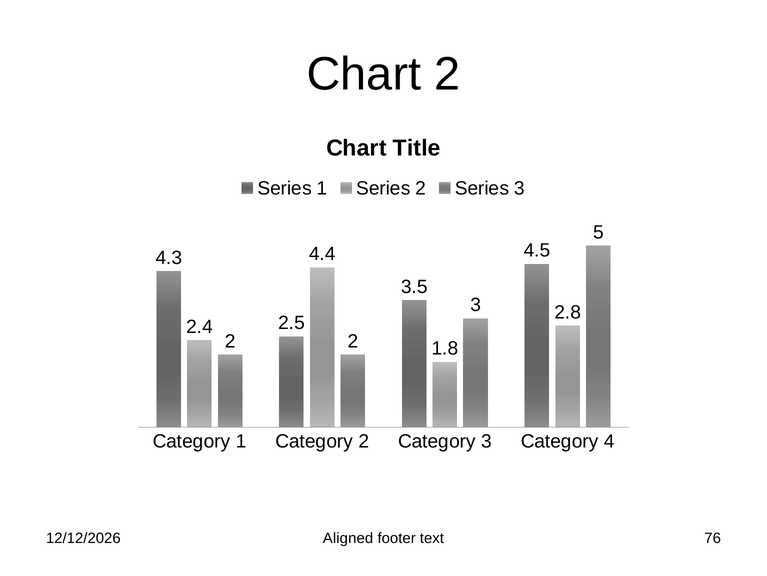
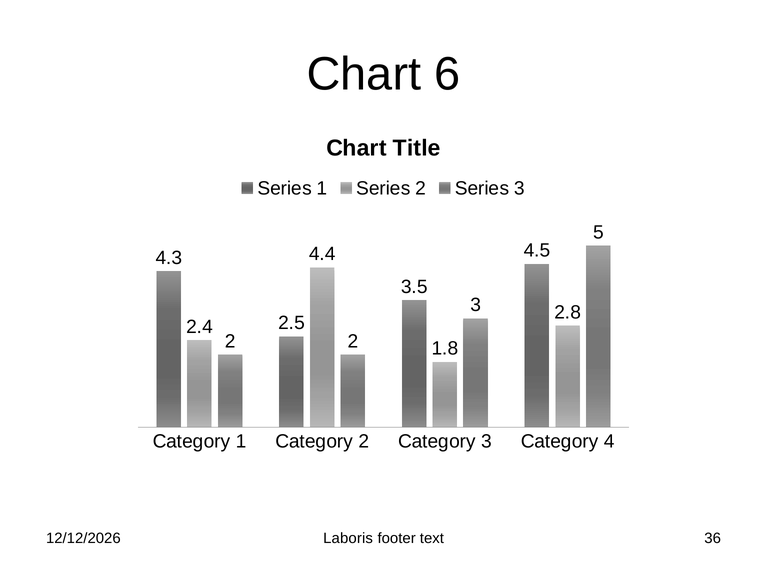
Chart 2: 2 -> 6
Aligned: Aligned -> Laboris
76: 76 -> 36
